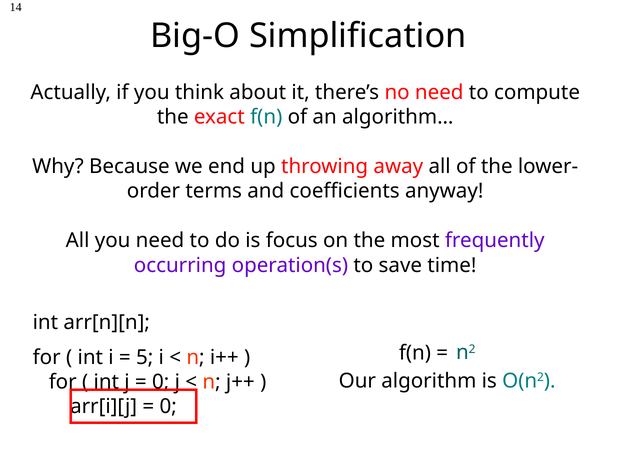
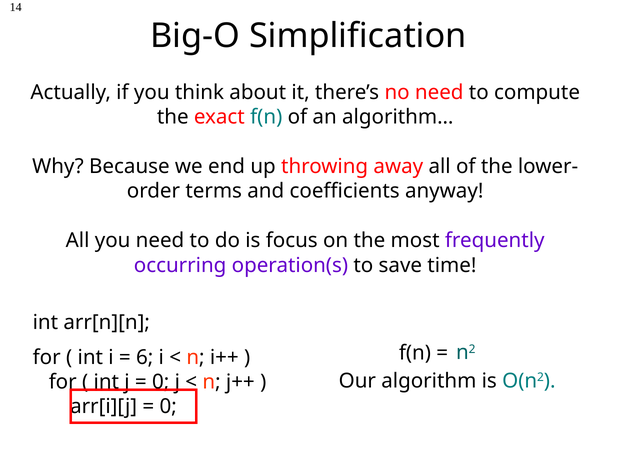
5: 5 -> 6
